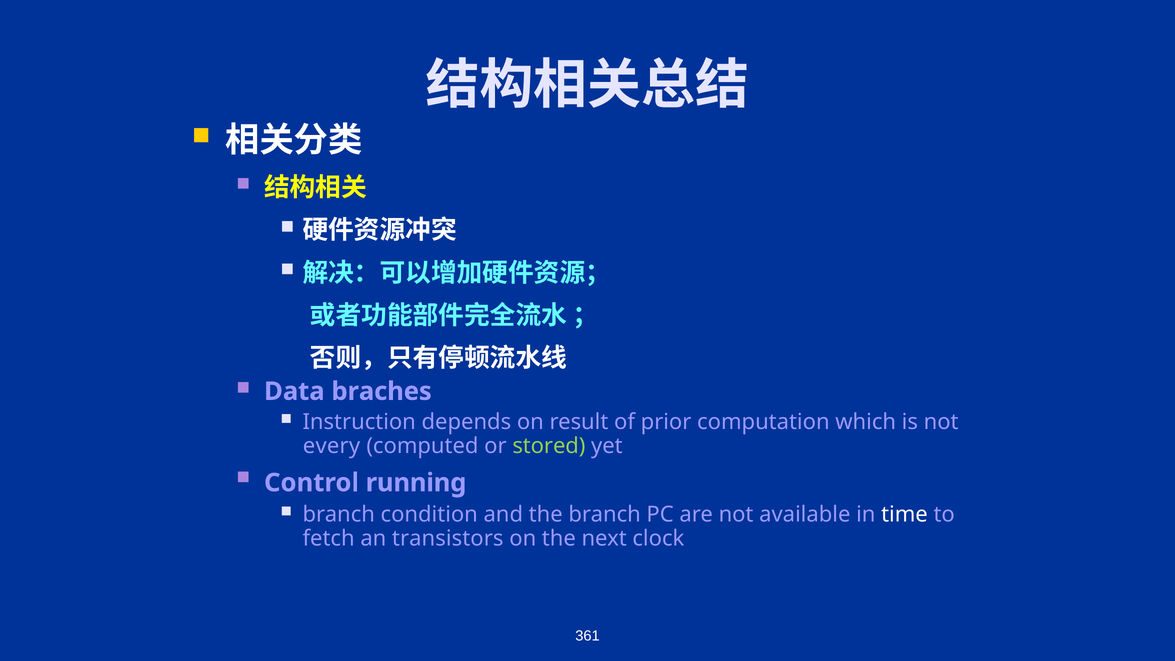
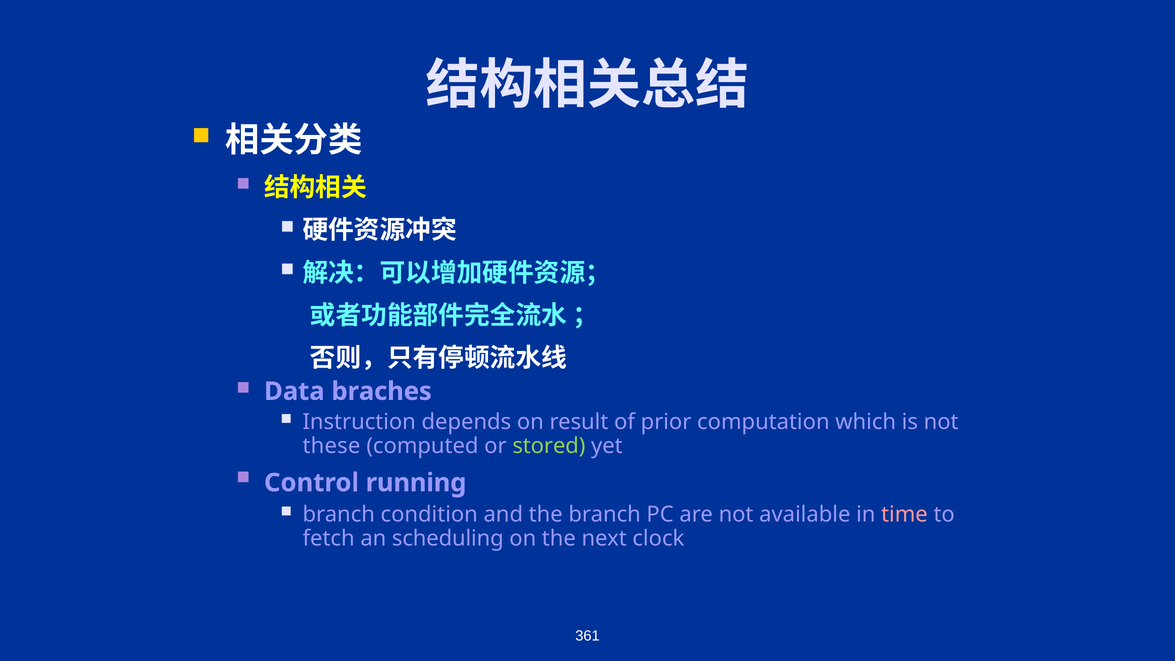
every: every -> these
time colour: white -> pink
transistors: transistors -> scheduling
